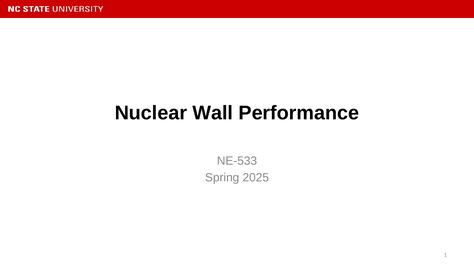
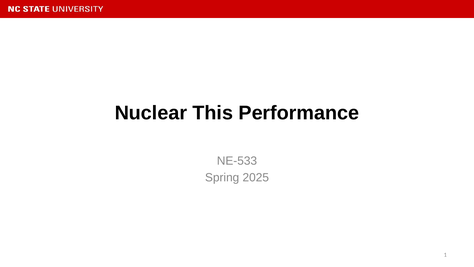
Wall: Wall -> This
